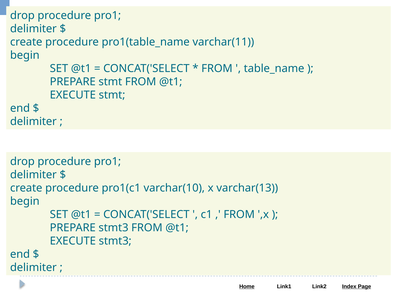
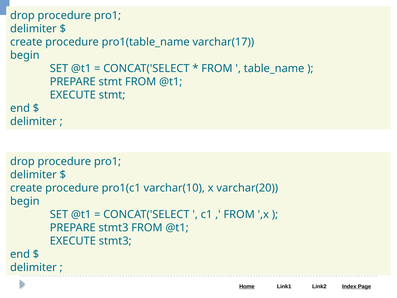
varchar(11: varchar(11 -> varchar(17
varchar(13: varchar(13 -> varchar(20
